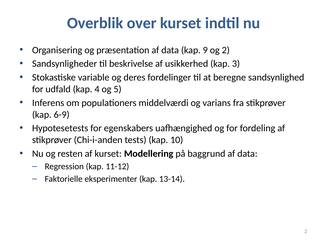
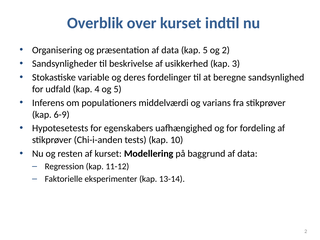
kap 9: 9 -> 5
